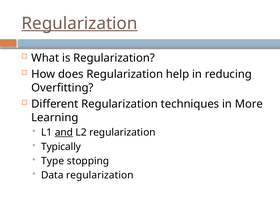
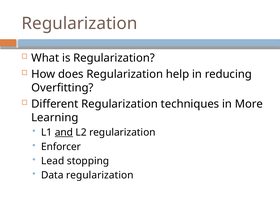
Regularization at (80, 23) underline: present -> none
Typically: Typically -> Enforcer
Type: Type -> Lead
